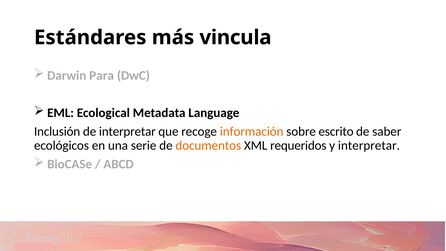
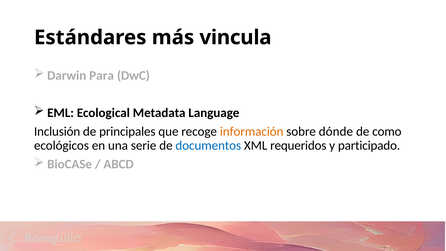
de interpretar: interpretar -> principales
escrito: escrito -> dónde
saber: saber -> como
documentos colour: orange -> blue
y interpretar: interpretar -> participado
